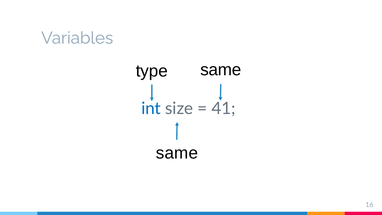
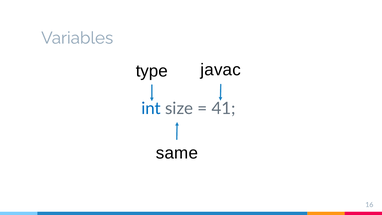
type same: same -> javac
